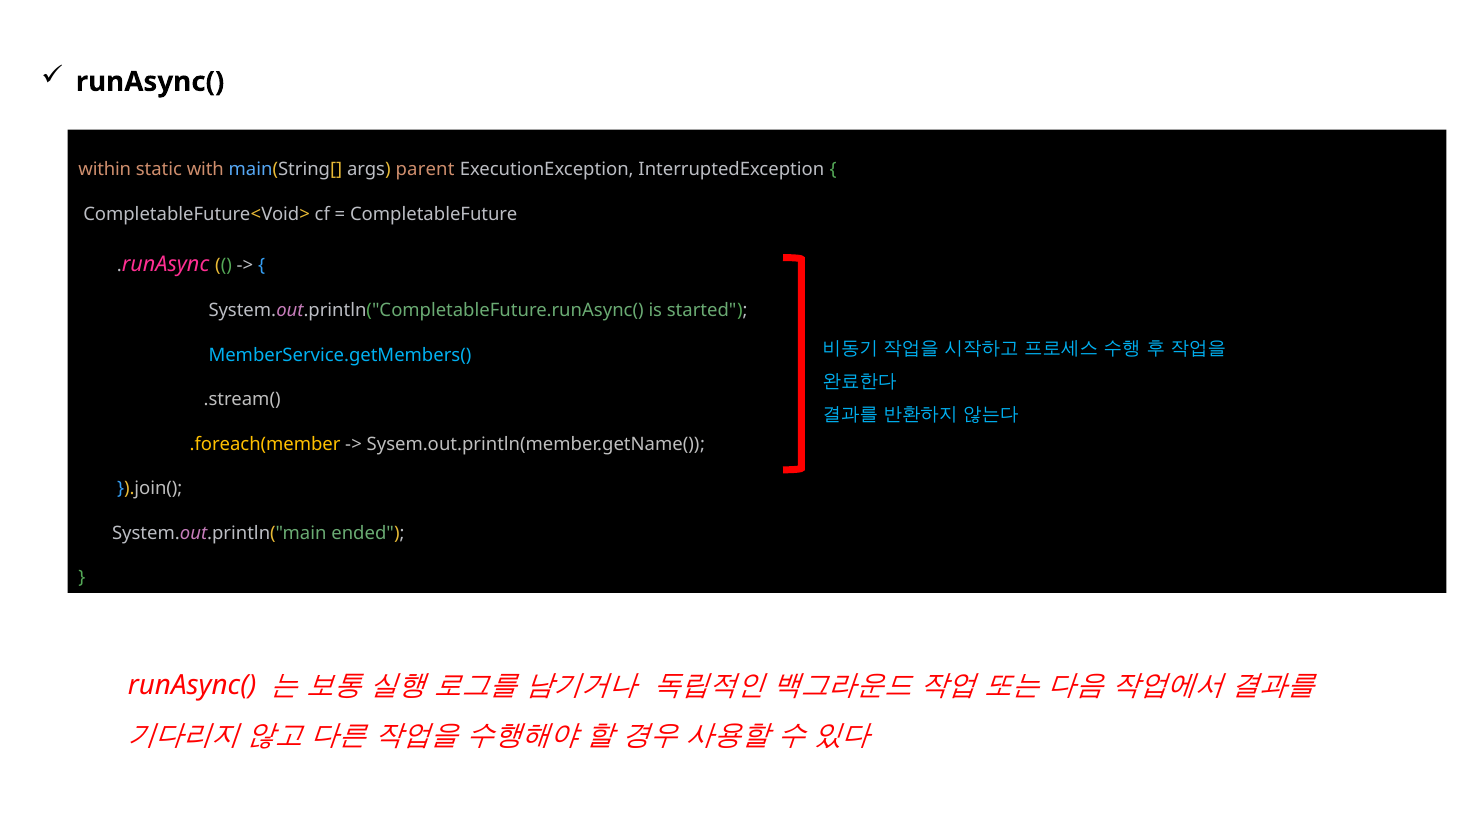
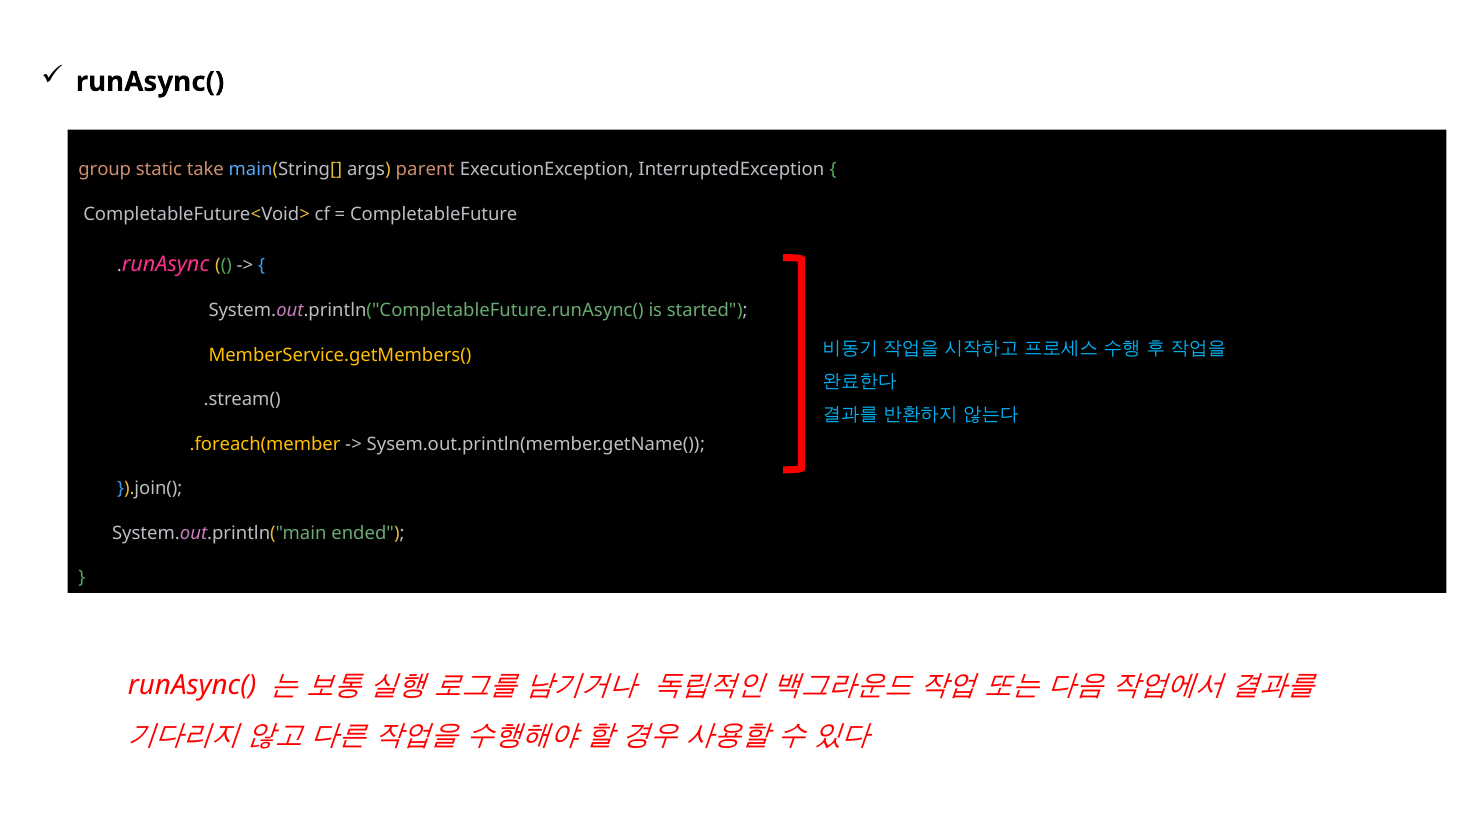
within: within -> group
with: with -> take
MemberService.getMembers( colour: light blue -> yellow
